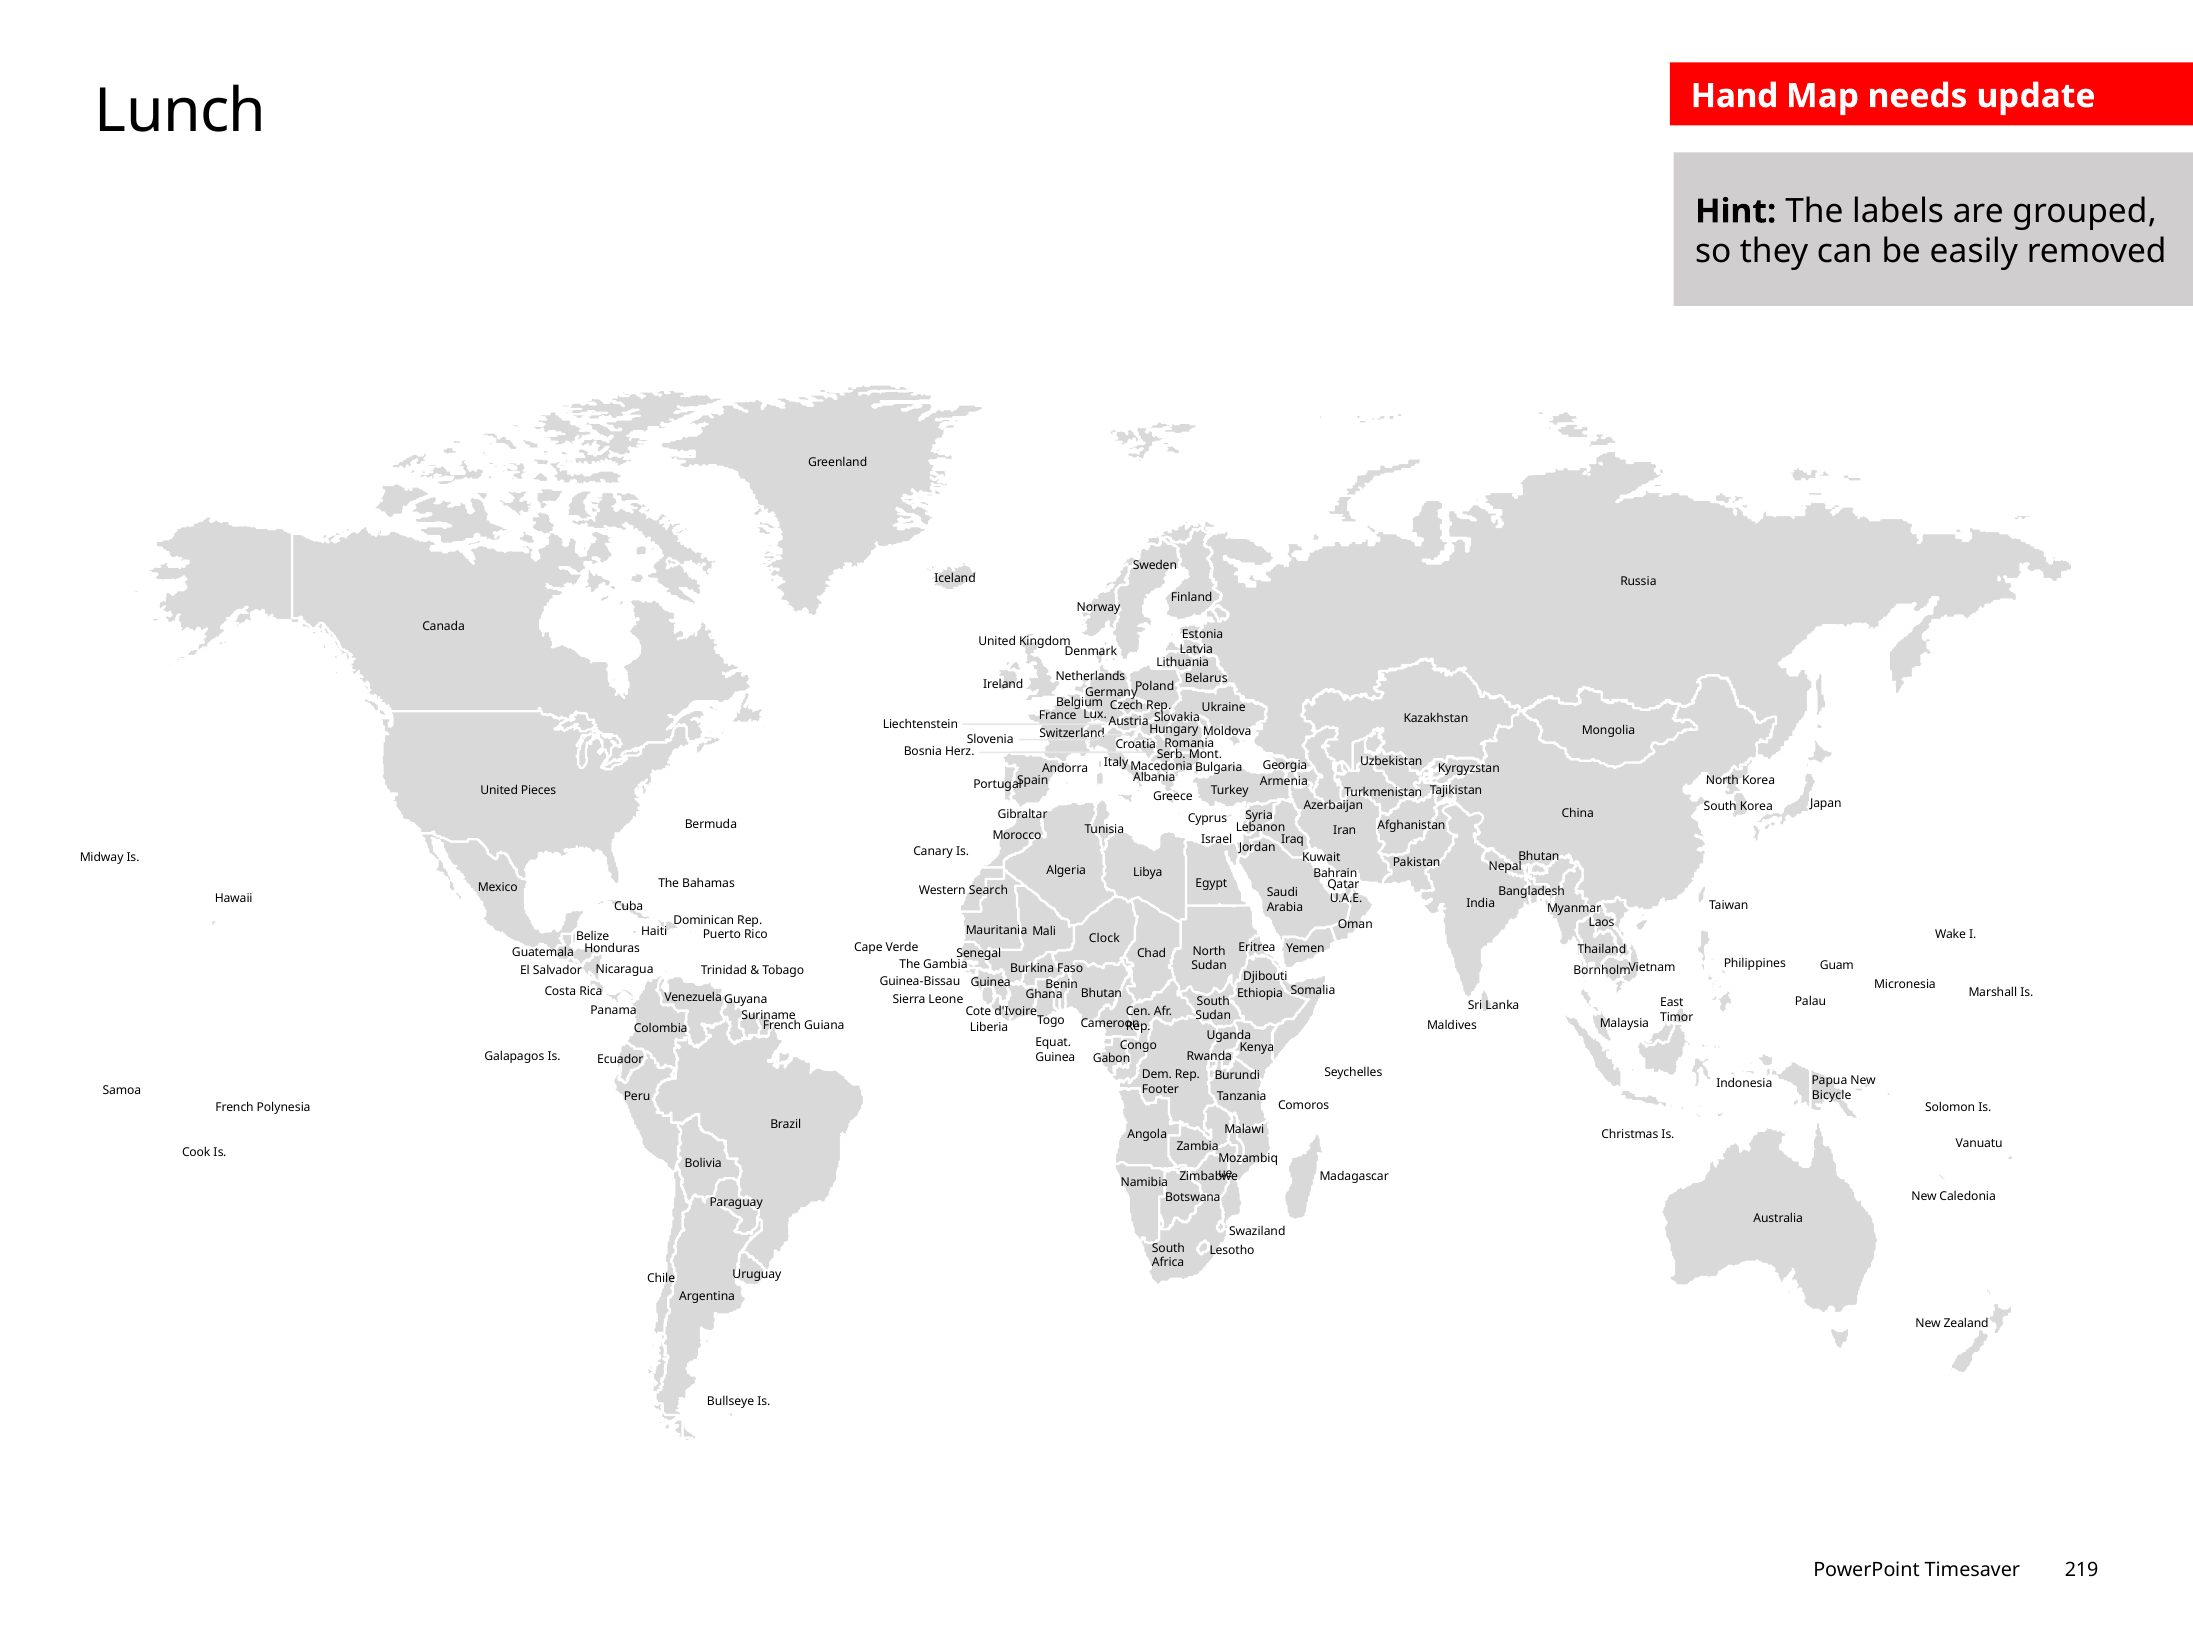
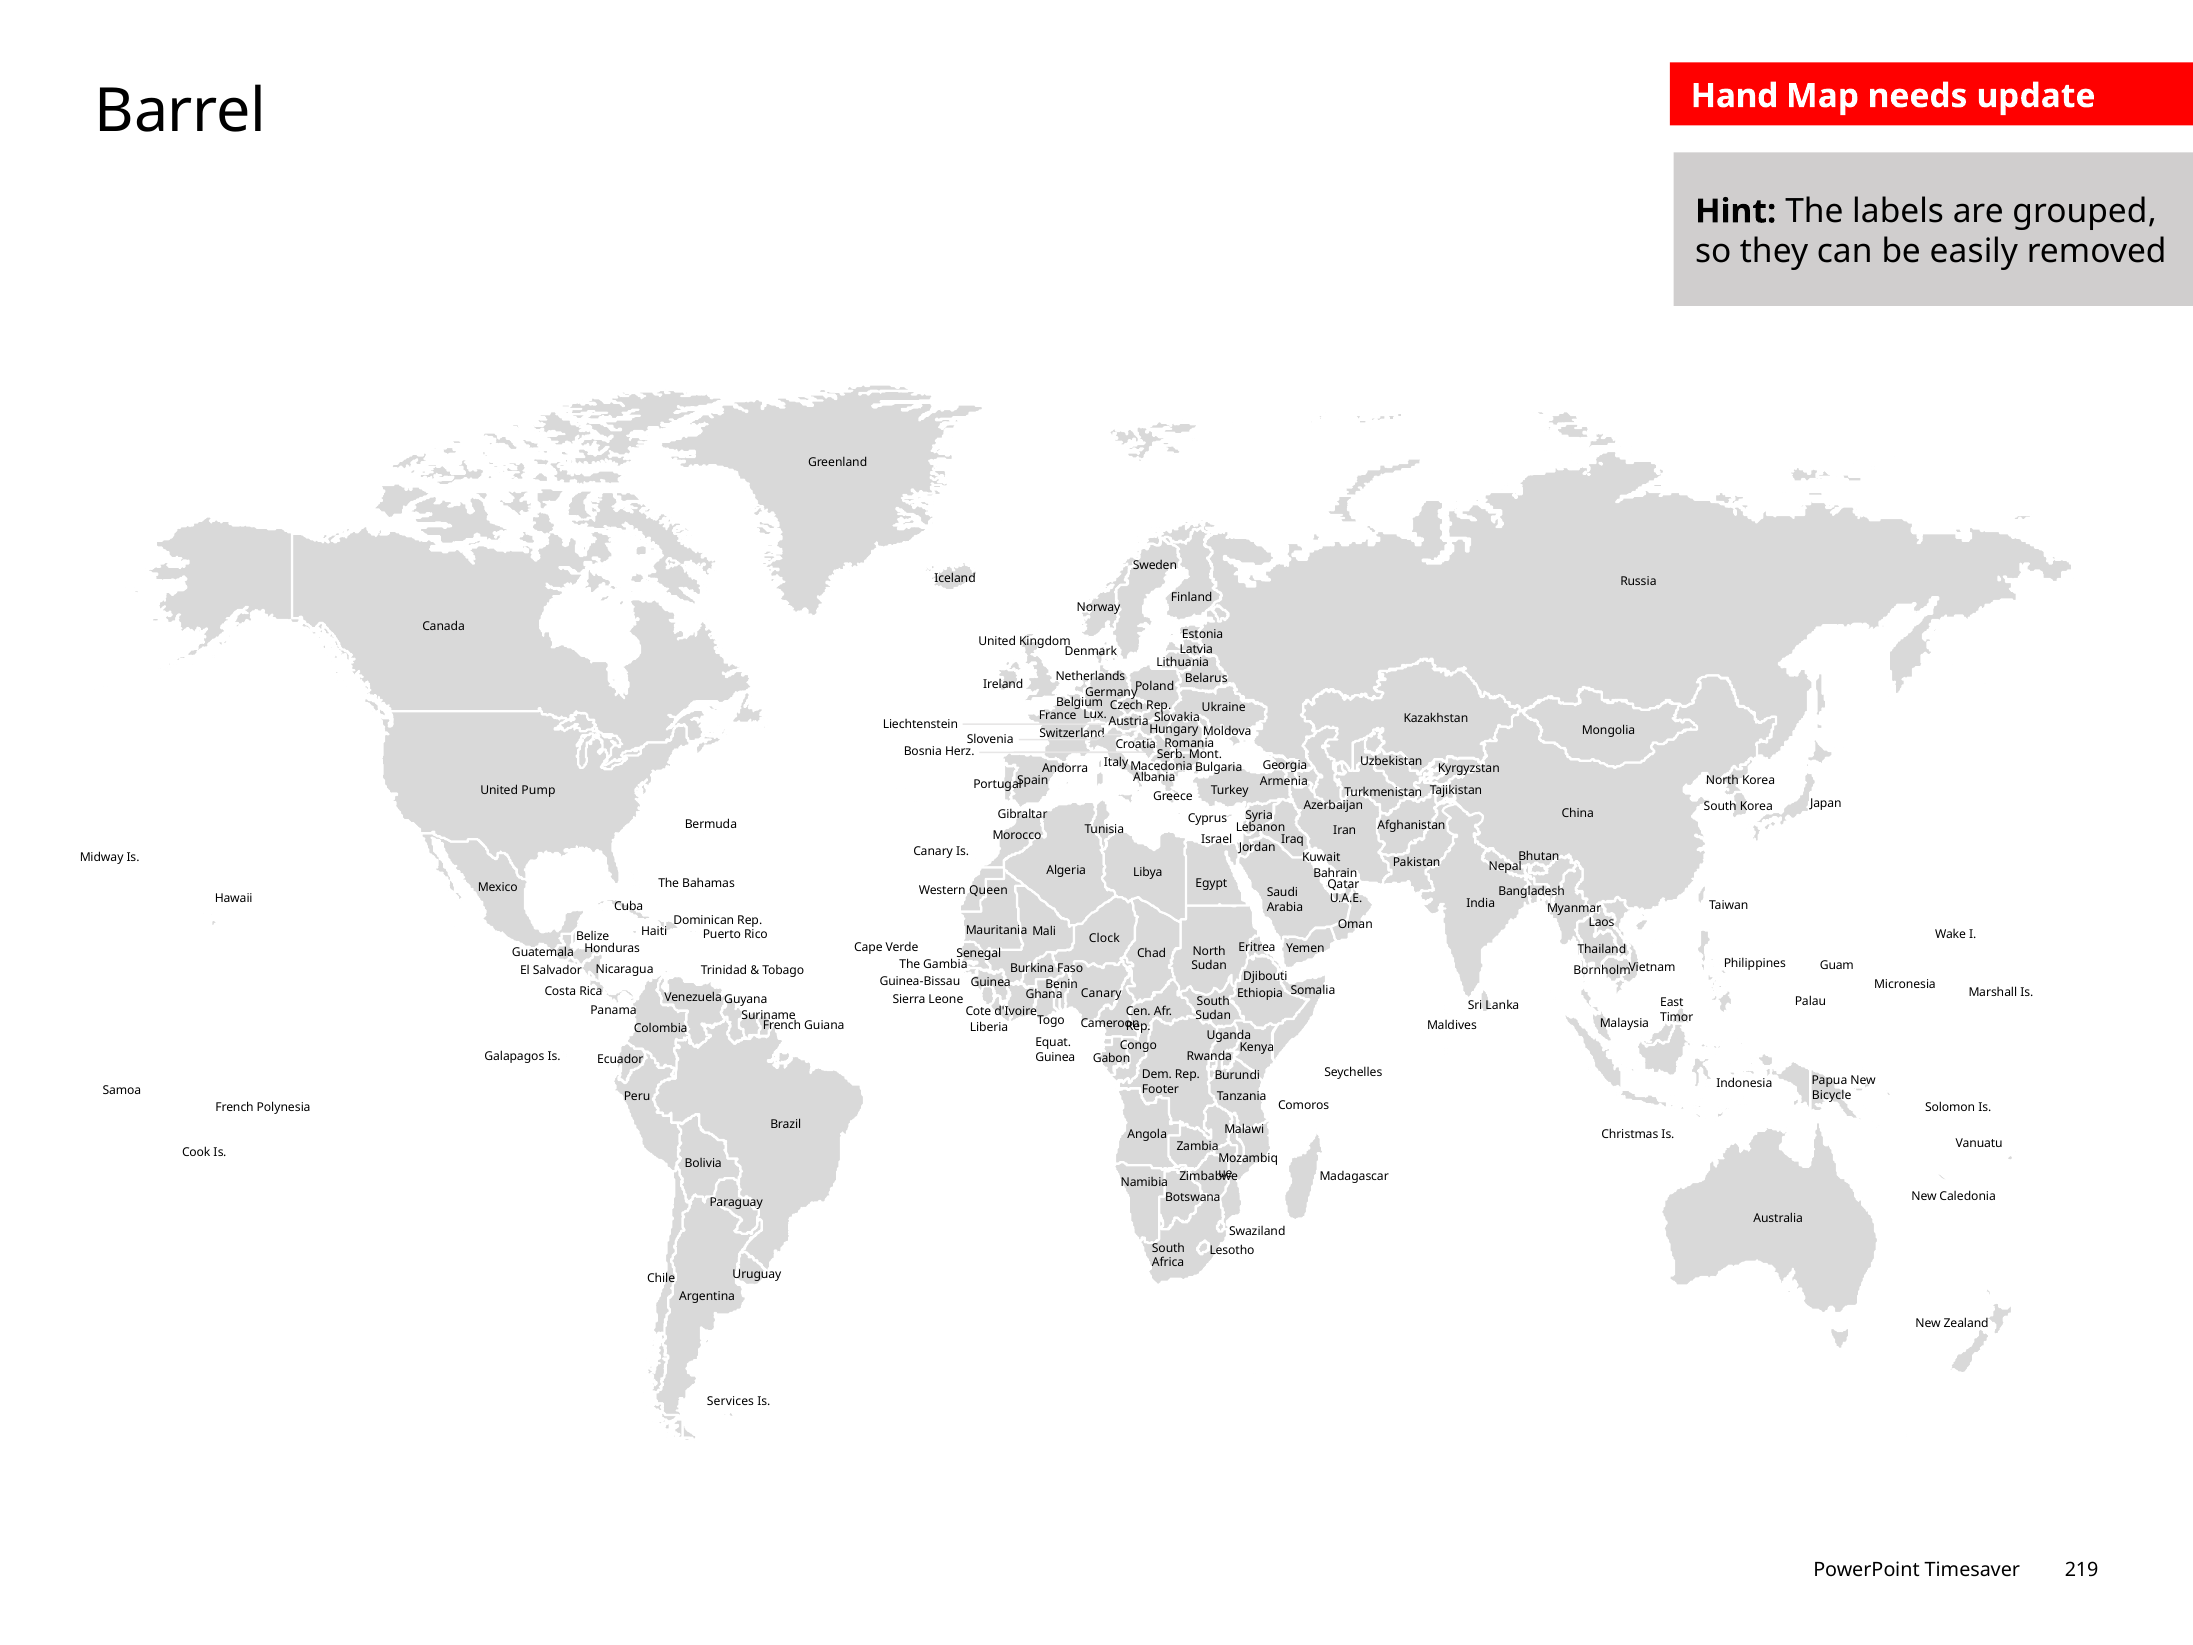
Lunch: Lunch -> Barrel
Pieces: Pieces -> Pump
Search: Search -> Queen
Bhutan at (1101, 994): Bhutan -> Canary
Bullseye: Bullseye -> Services
